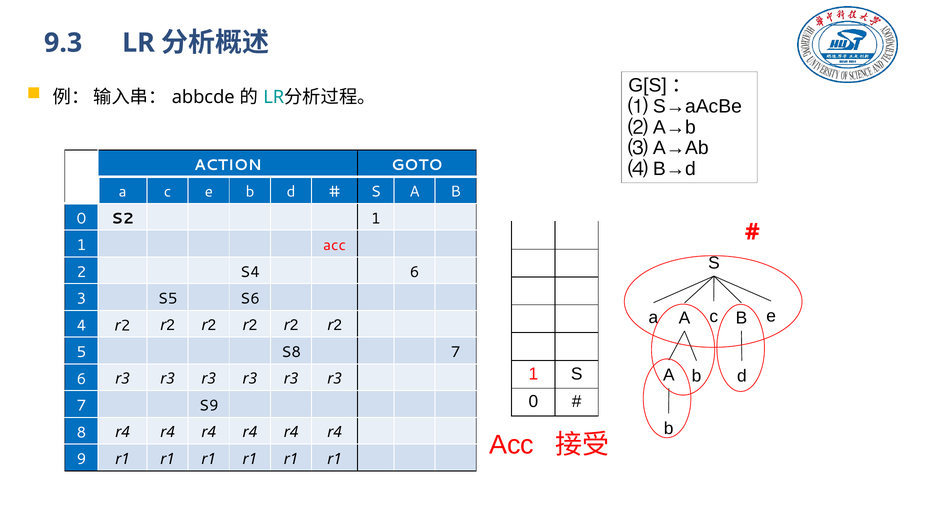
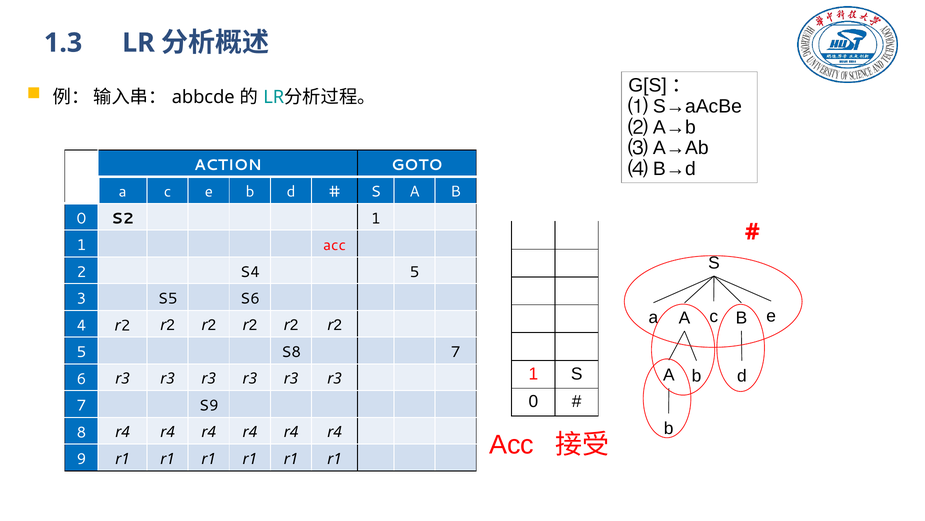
9.3: 9.3 -> 1.3
S4 6: 6 -> 5
